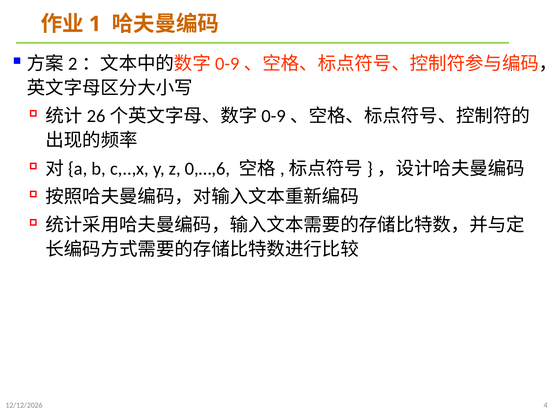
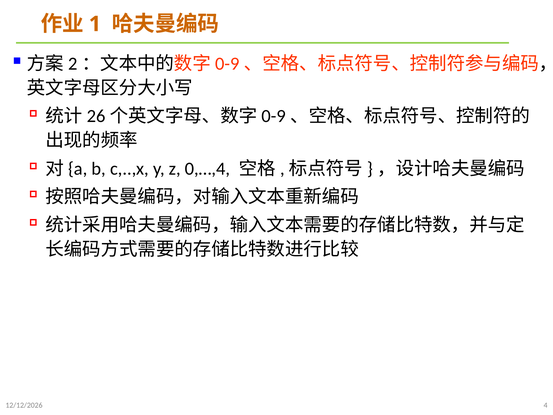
0,…,6: 0,…,6 -> 0,…,4
